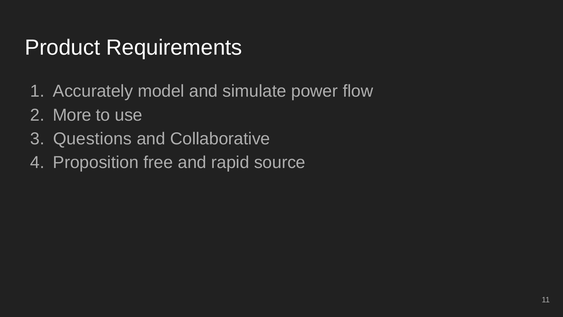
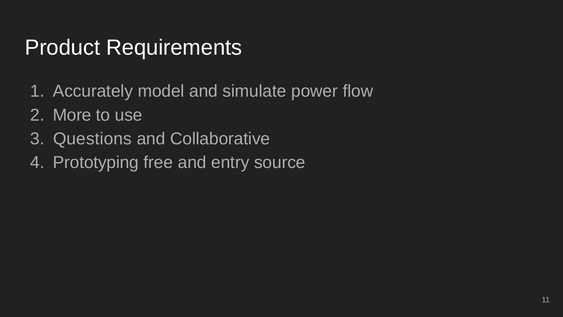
Proposition: Proposition -> Prototyping
rapid: rapid -> entry
